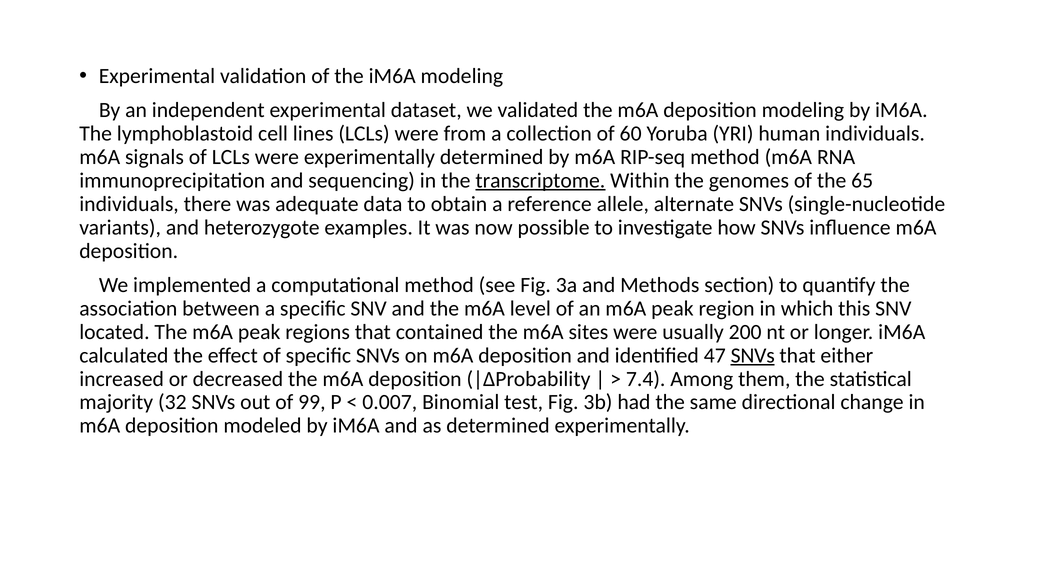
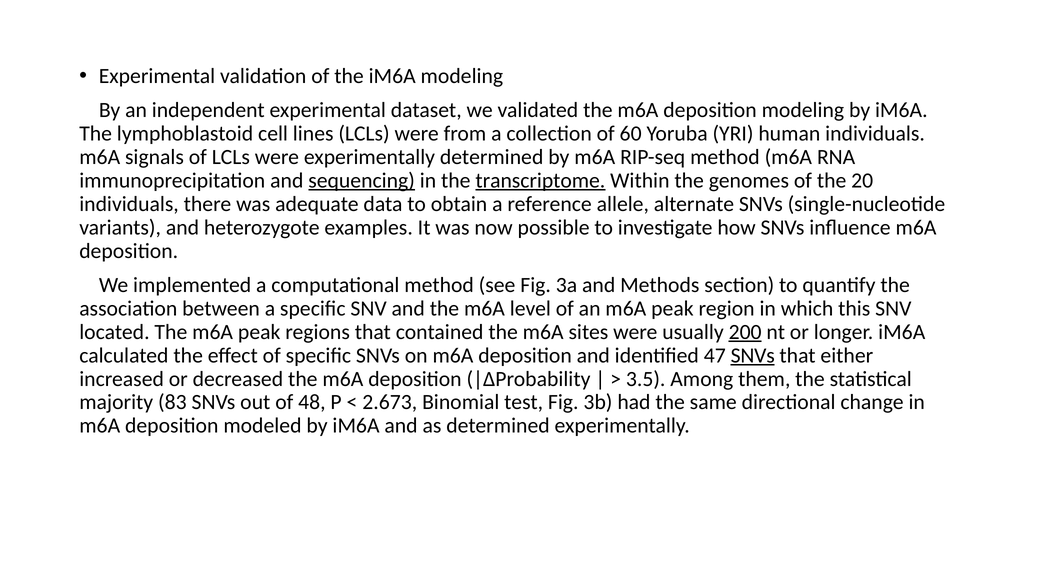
sequencing underline: none -> present
65: 65 -> 20
200 underline: none -> present
7.4: 7.4 -> 3.5
32: 32 -> 83
99: 99 -> 48
0.007: 0.007 -> 2.673
